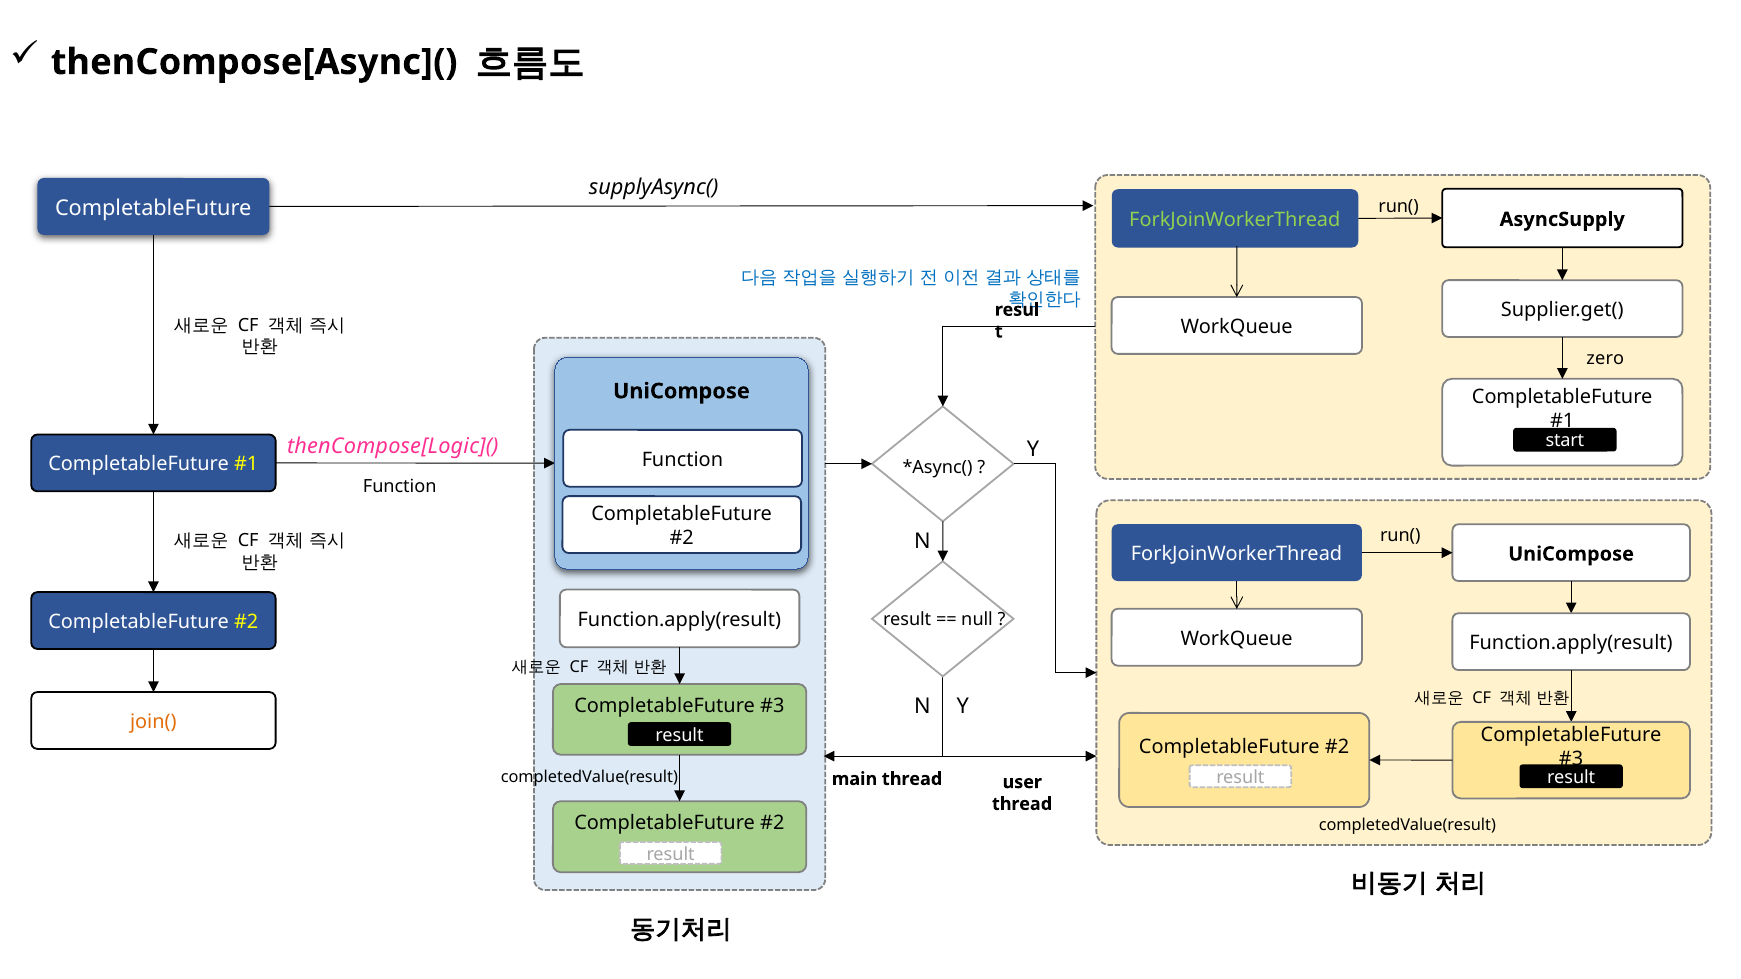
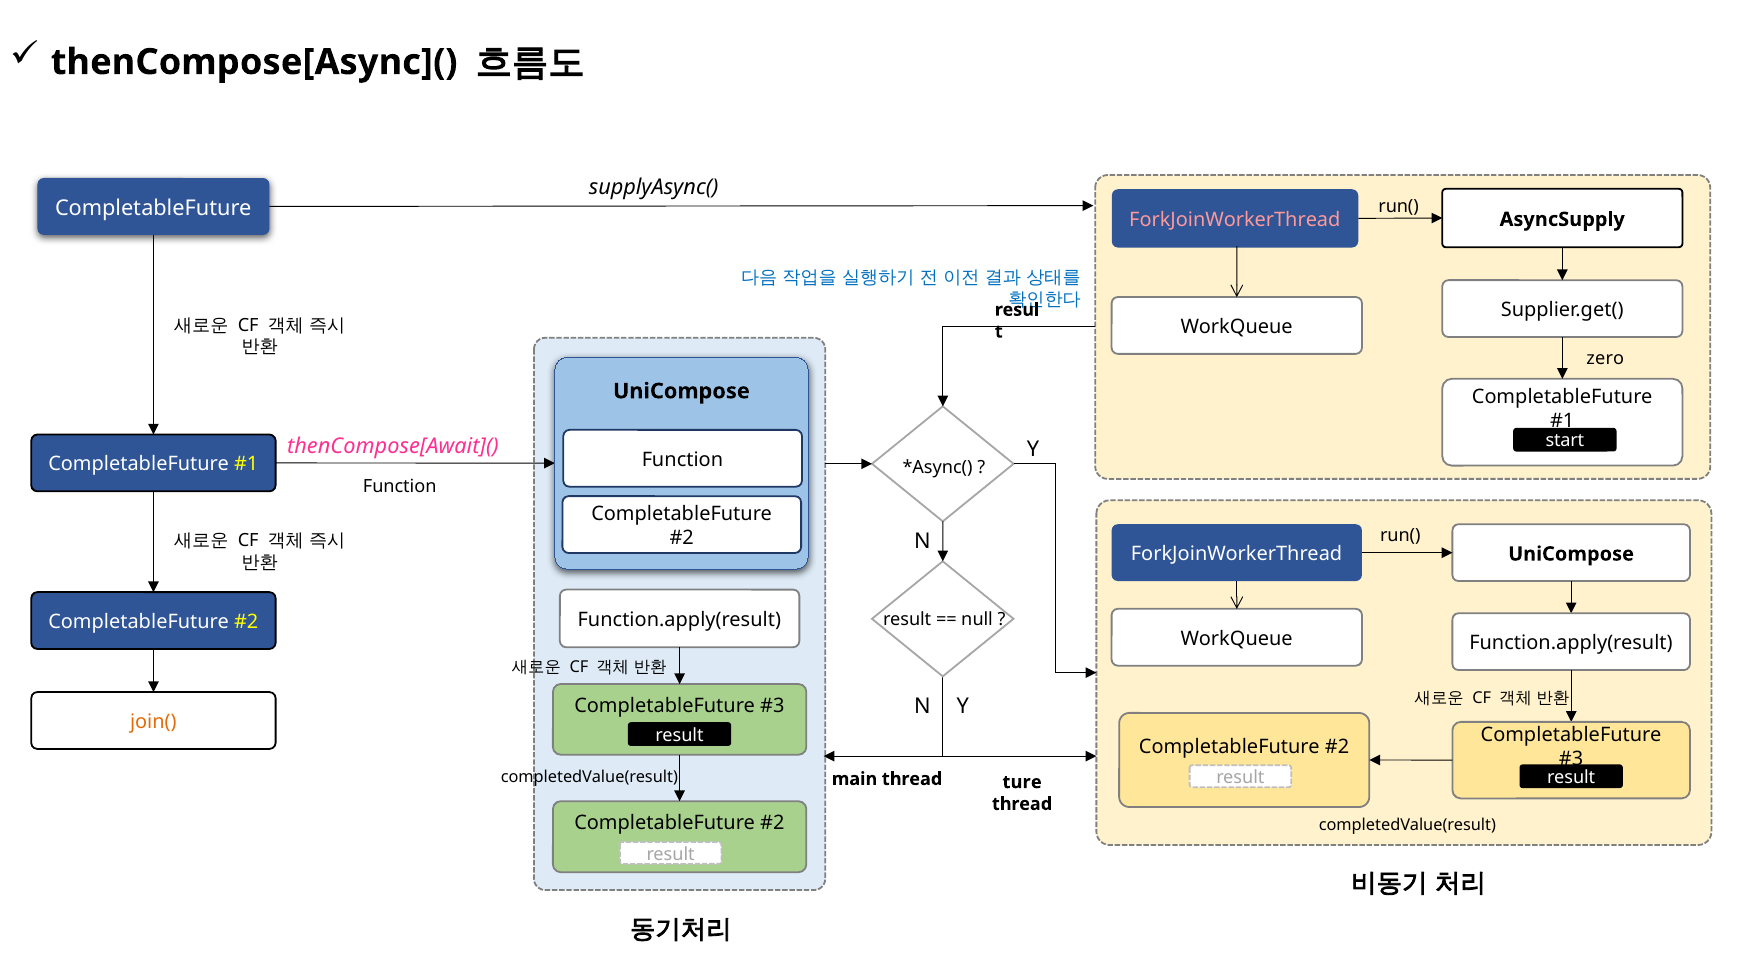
ForkJoinWorkerThread at (1235, 220) colour: light green -> pink
thenCompose[Logic](: thenCompose[Logic]( -> thenCompose[Await](
user: user -> ture
